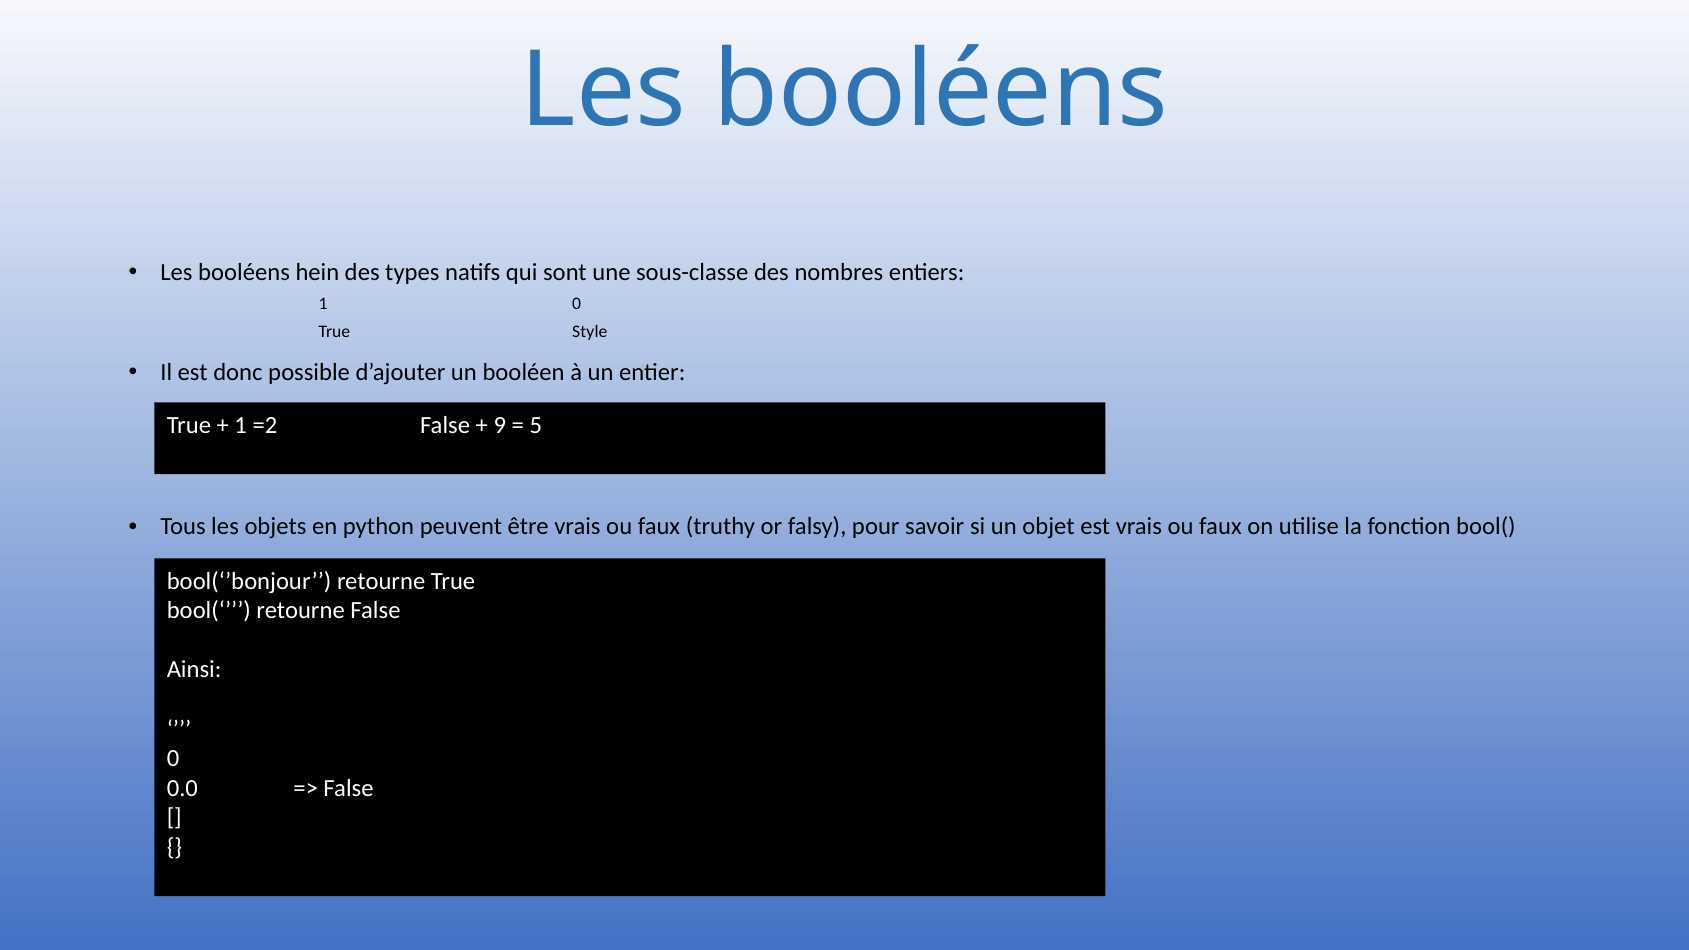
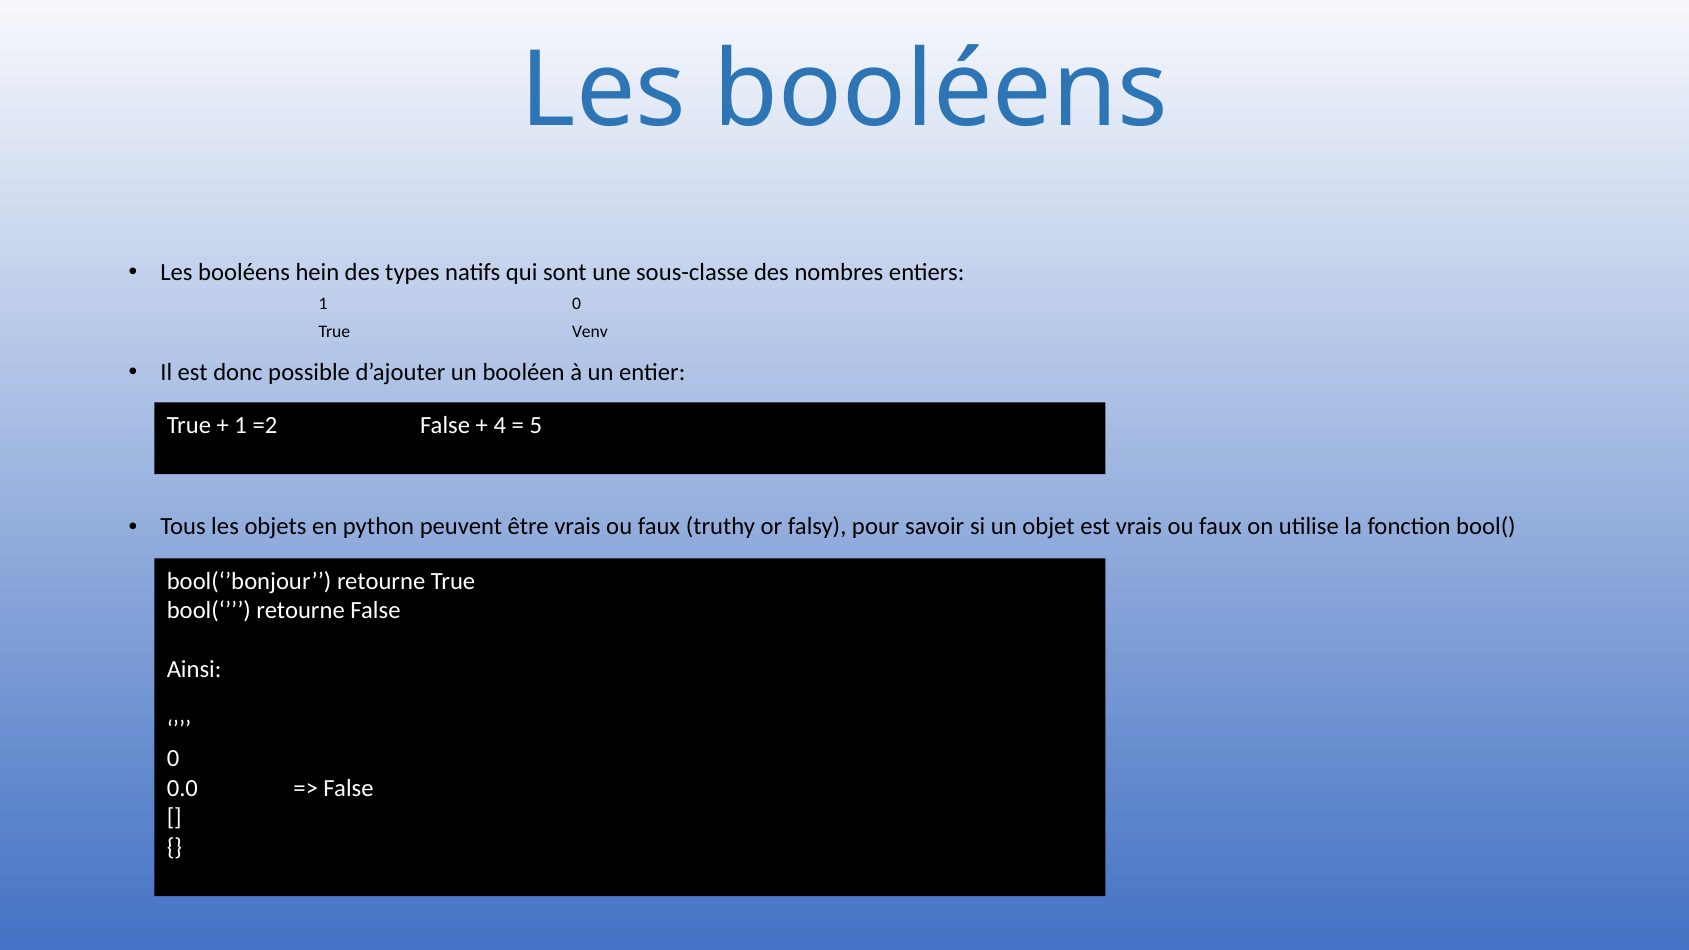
Style: Style -> Venv
9: 9 -> 4
